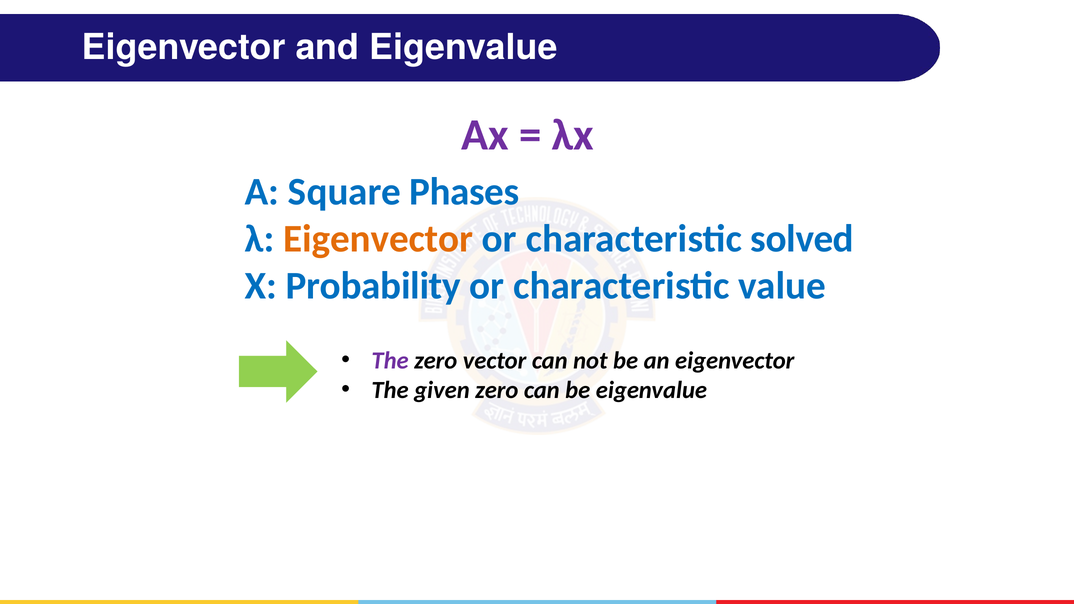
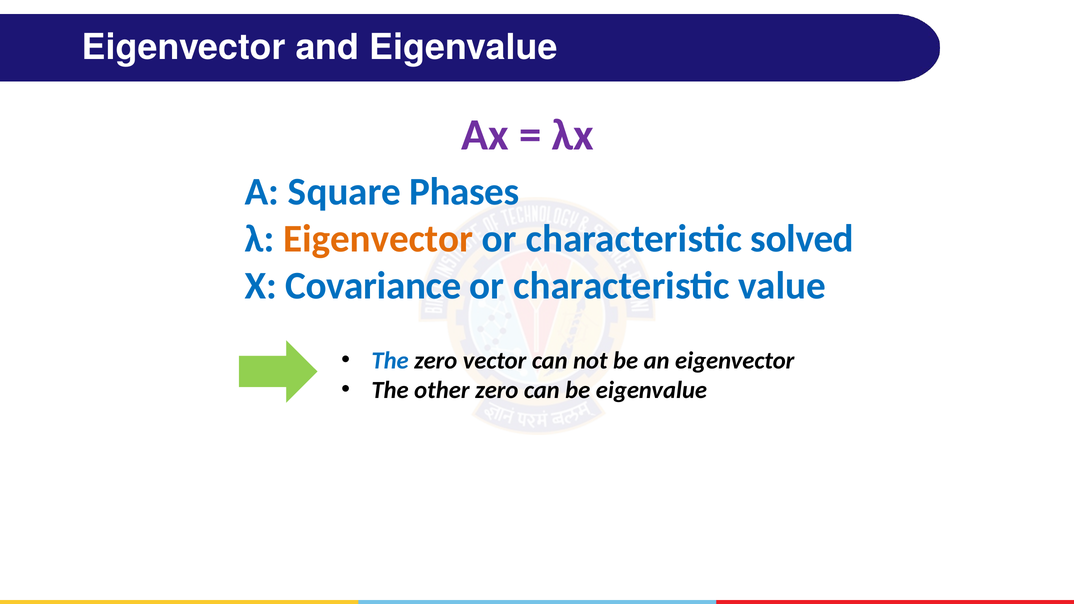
Probability: Probability -> Covariance
The at (390, 361) colour: purple -> blue
given: given -> other
